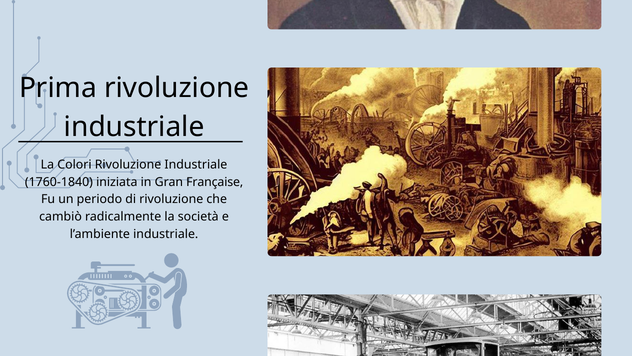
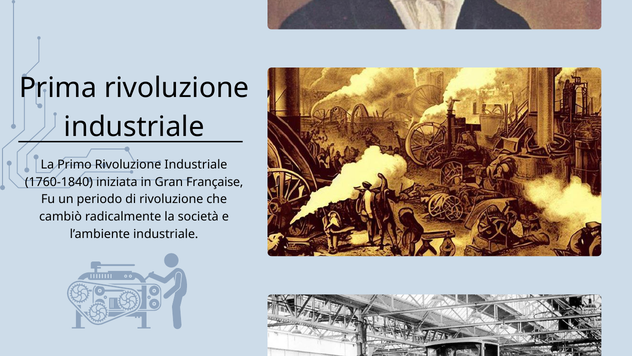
Colori: Colori -> Primo
